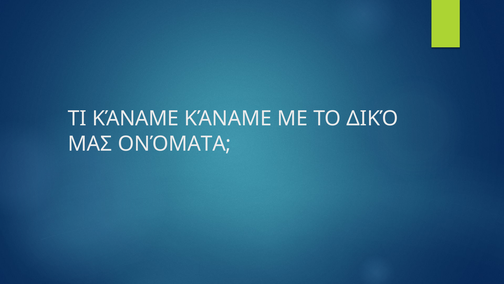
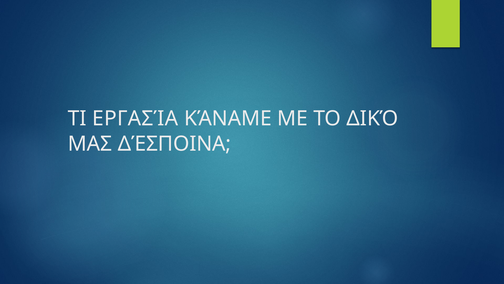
ΤΙ ΚΆΝΑΜΕ: ΚΆΝΑΜΕ -> ΕΡΓΑΣΊΑ
ΟΝΌΜΑΤΑ: ΟΝΌΜΑΤΑ -> ΔΈΣΠΟΙΝΑ
